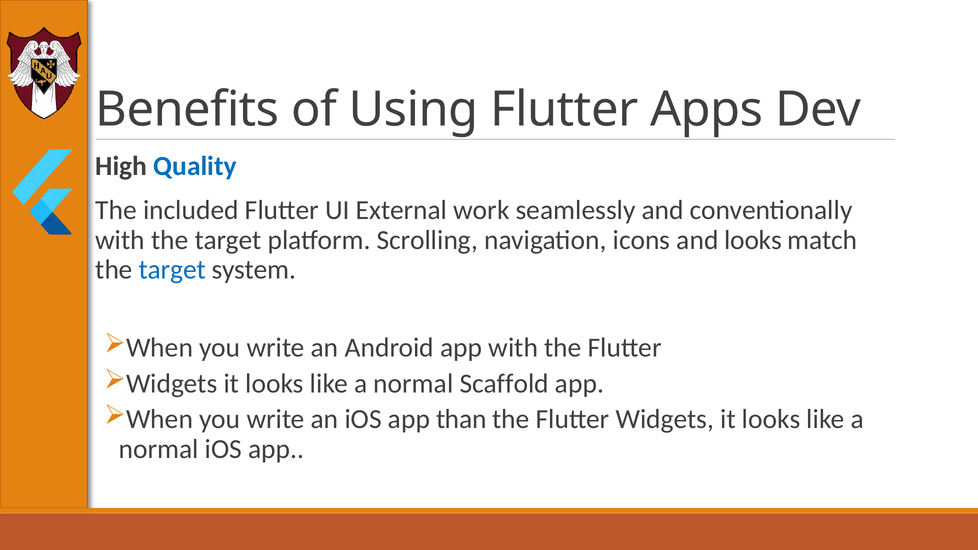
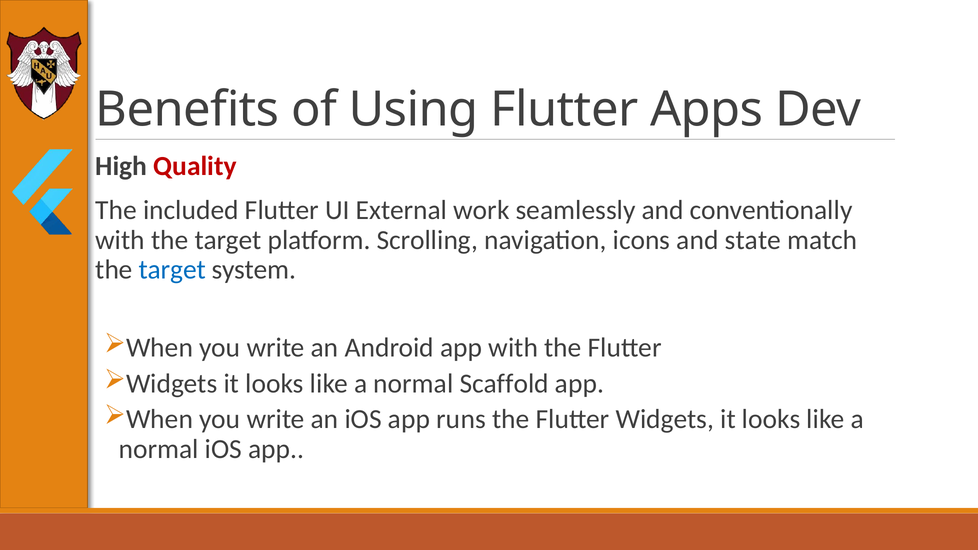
Quality colour: blue -> red
and looks: looks -> state
than: than -> runs
